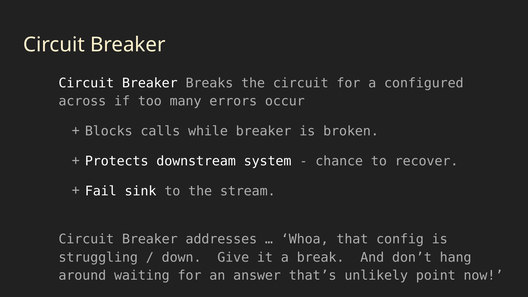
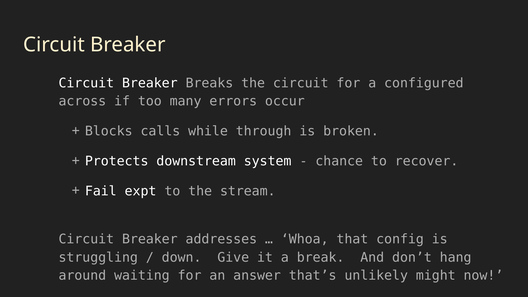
while breaker: breaker -> through
sink: sink -> expt
point: point -> might
